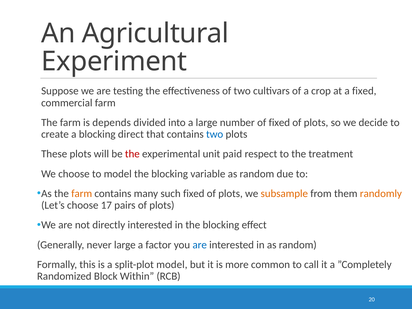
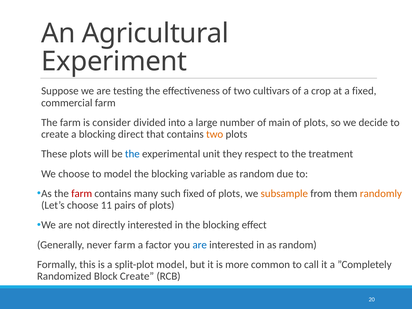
depends: depends -> consider
of fixed: fixed -> main
two at (215, 134) colour: blue -> orange
the at (132, 154) colour: red -> blue
paid: paid -> they
farm at (82, 194) colour: orange -> red
17: 17 -> 11
never large: large -> farm
Block Within: Within -> Create
